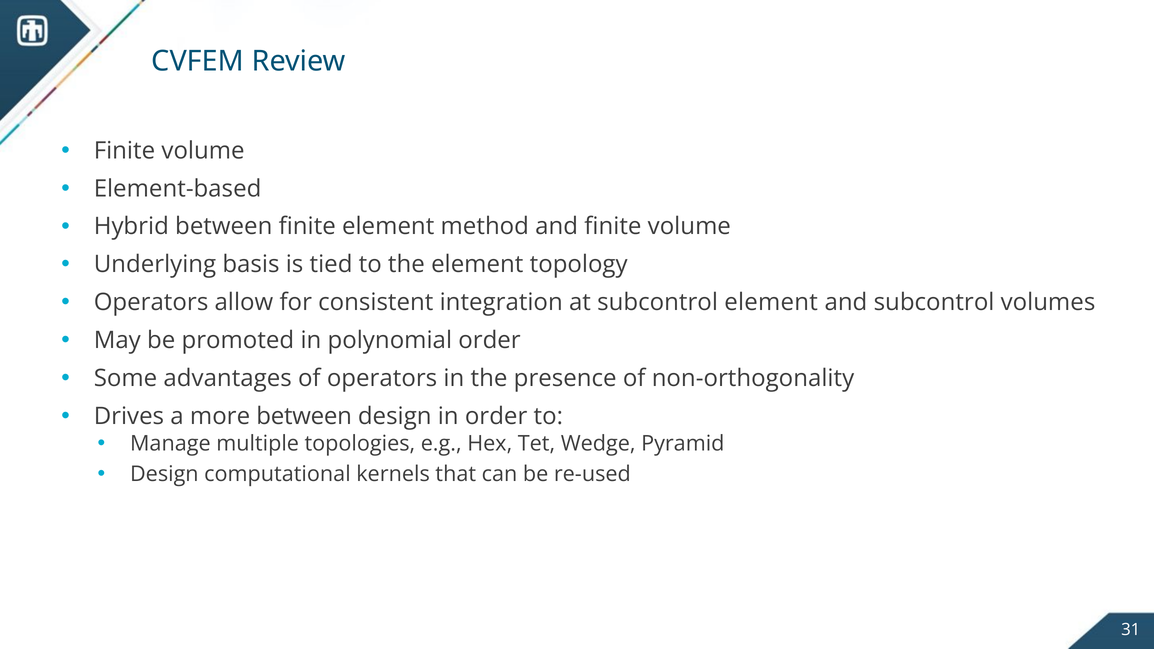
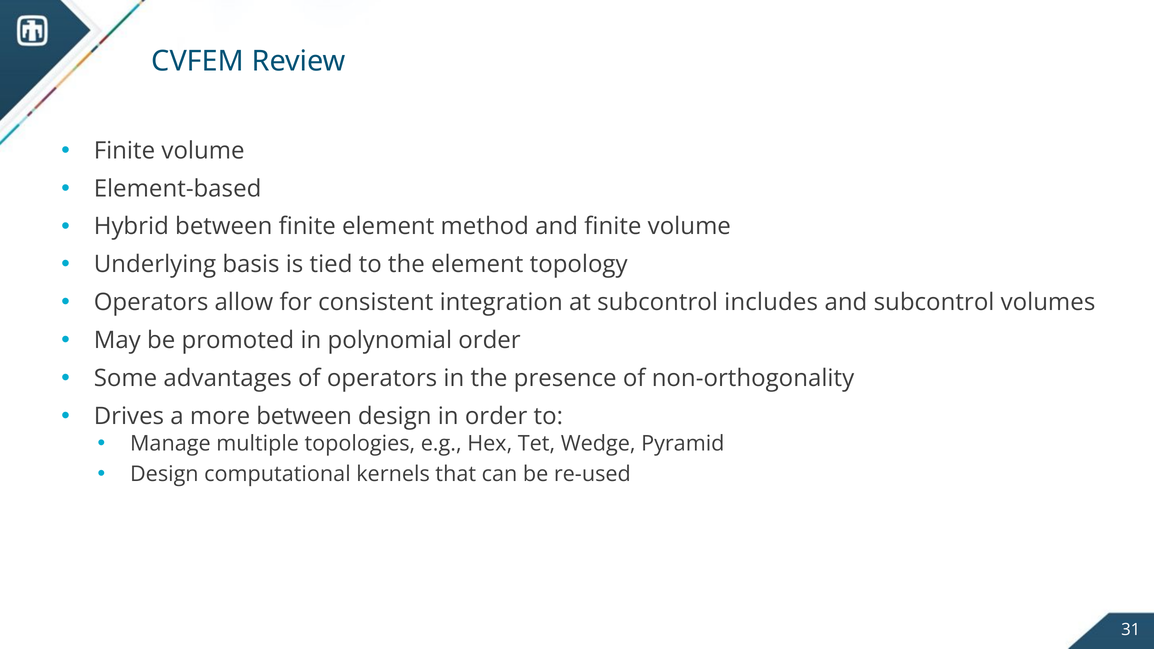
subcontrol element: element -> includes
